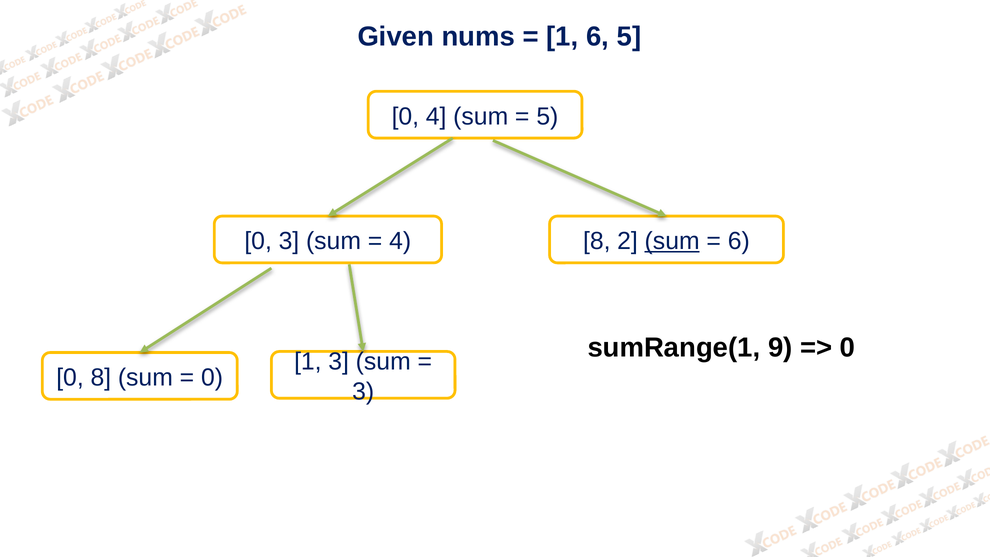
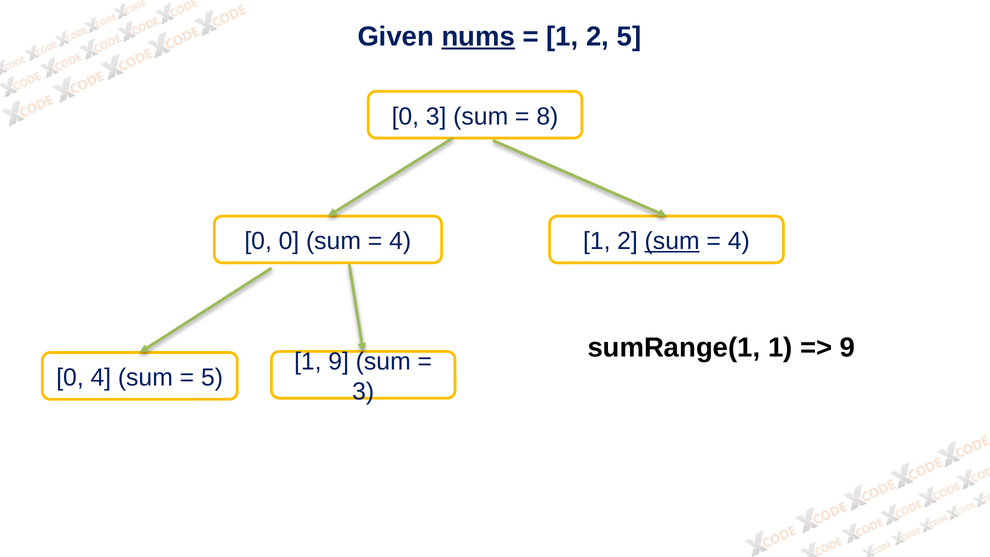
nums underline: none -> present
6 at (598, 37): 6 -> 2
0 4: 4 -> 3
5 at (547, 116): 5 -> 8
0 3: 3 -> 0
4 8: 8 -> 1
6 at (739, 241): 6 -> 4
sumRange(1 9: 9 -> 1
0 at (848, 347): 0 -> 9
1 3: 3 -> 9
0 8: 8 -> 4
0 at (212, 378): 0 -> 5
